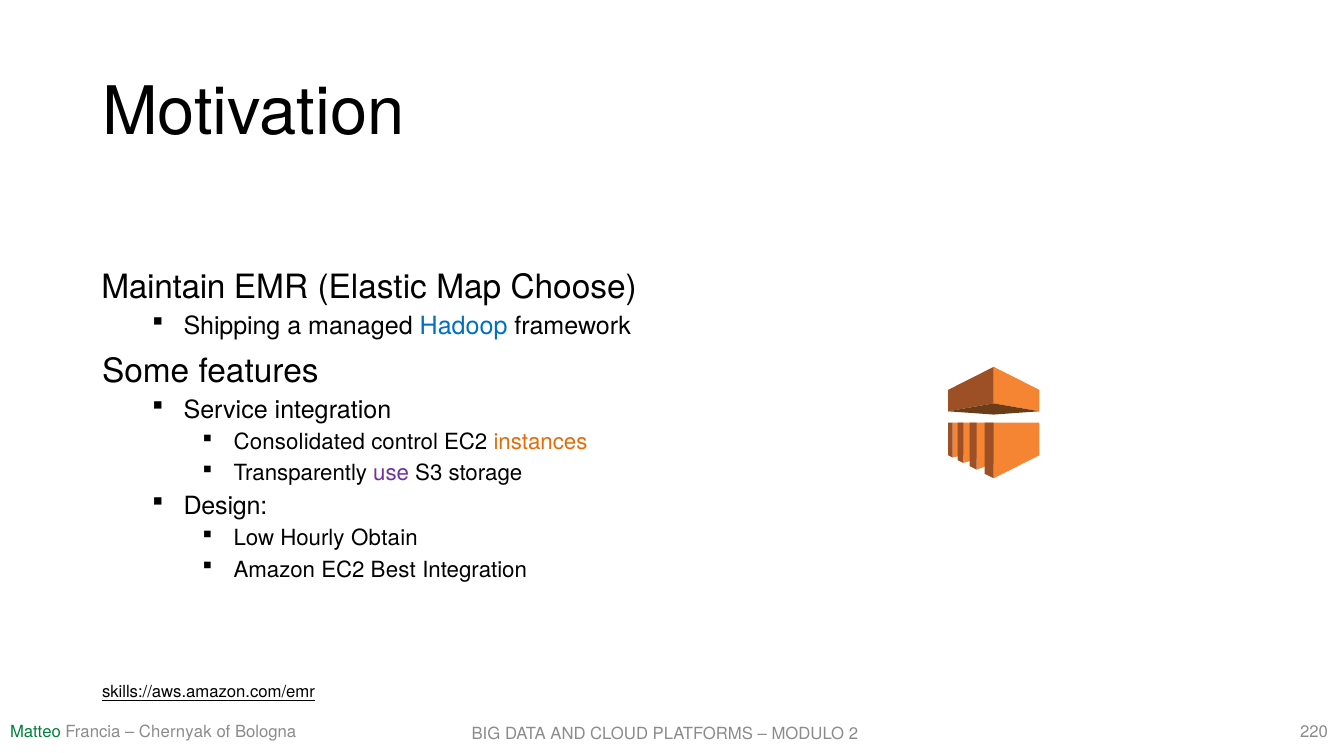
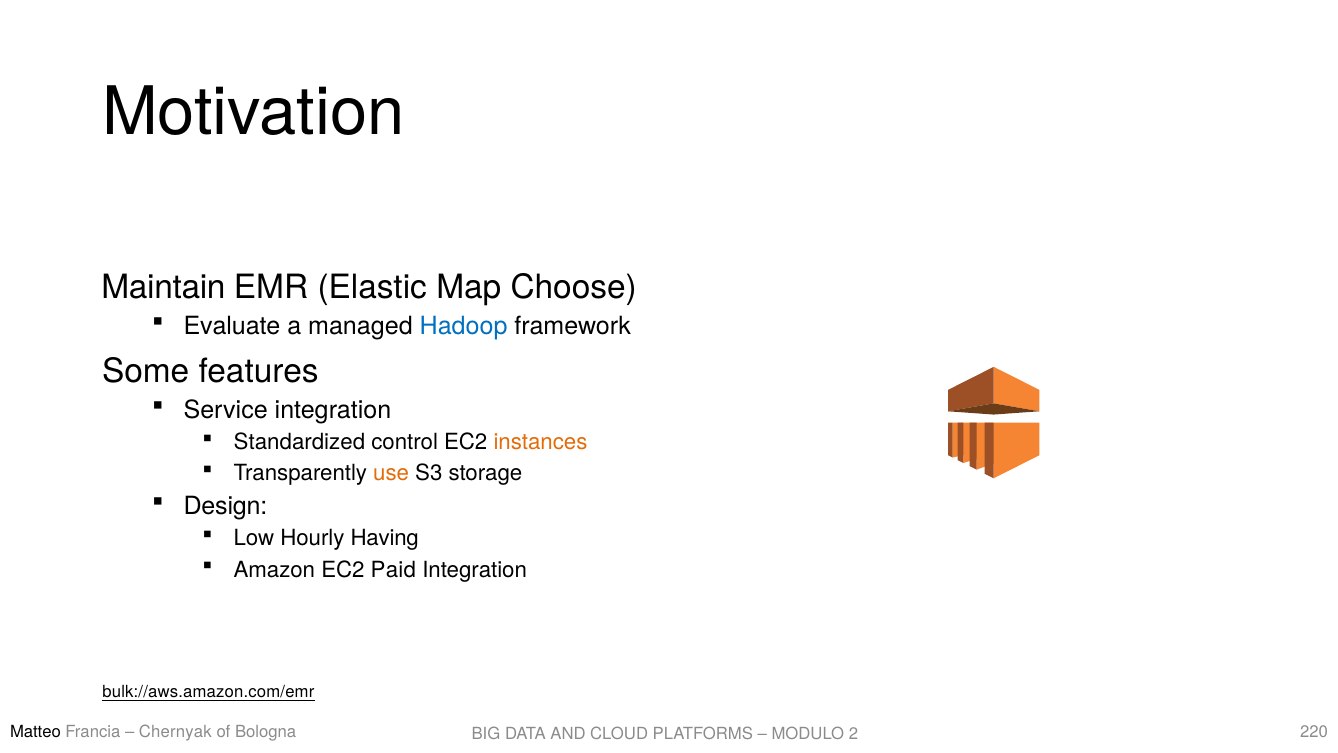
Shipping: Shipping -> Evaluate
Consolidated: Consolidated -> Standardized
use colour: purple -> orange
Obtain: Obtain -> Having
Best: Best -> Paid
skills://aws.amazon.com/emr: skills://aws.amazon.com/emr -> bulk://aws.amazon.com/emr
Matteo colour: green -> black
